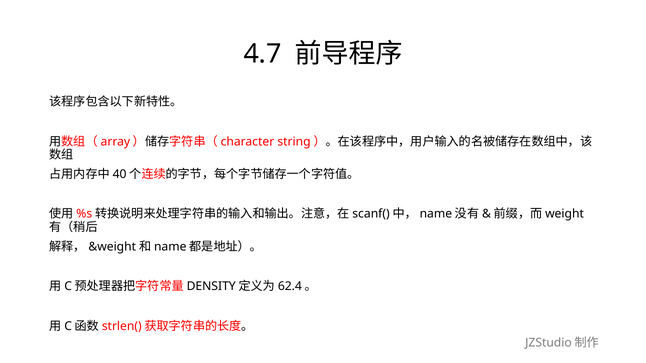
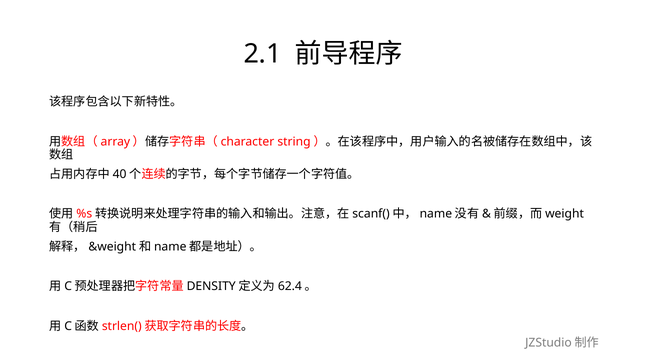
4.7: 4.7 -> 2.1
